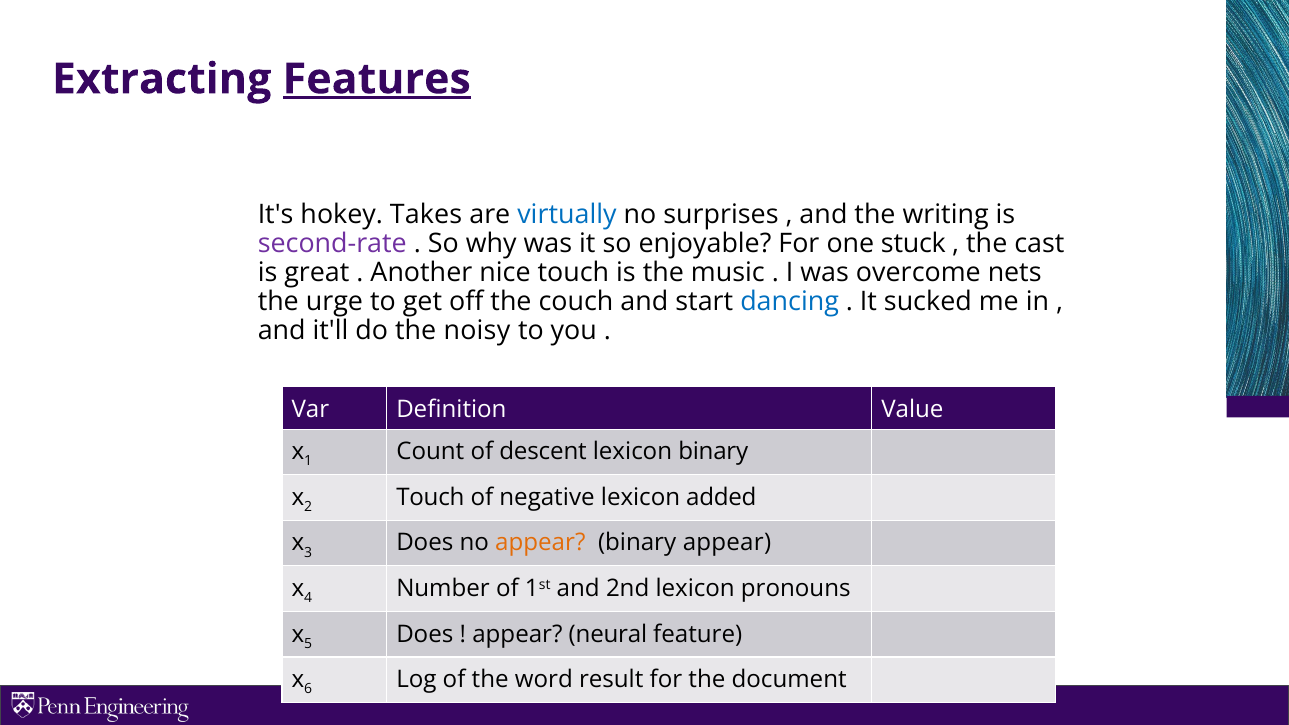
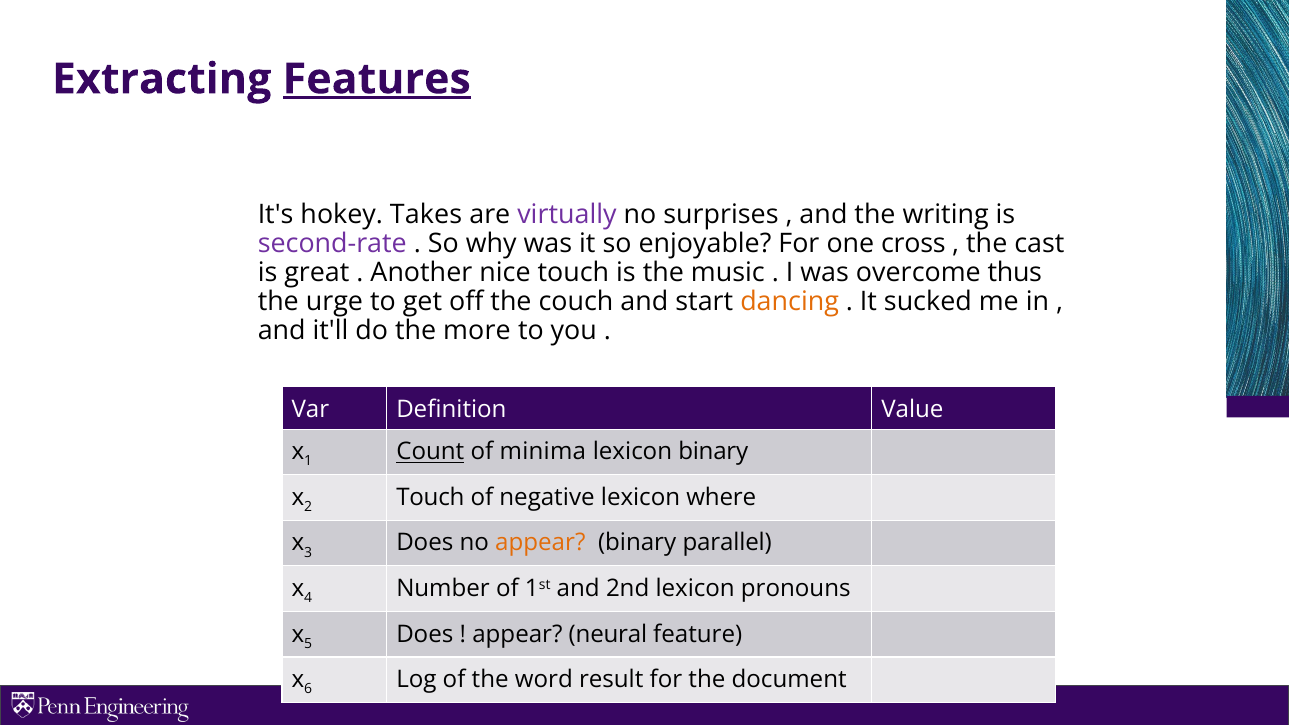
virtually colour: blue -> purple
stuck: stuck -> cross
nets: nets -> thus
dancing colour: blue -> orange
noisy: noisy -> more
Count underline: none -> present
descent: descent -> minima
added: added -> where
binary appear: appear -> parallel
